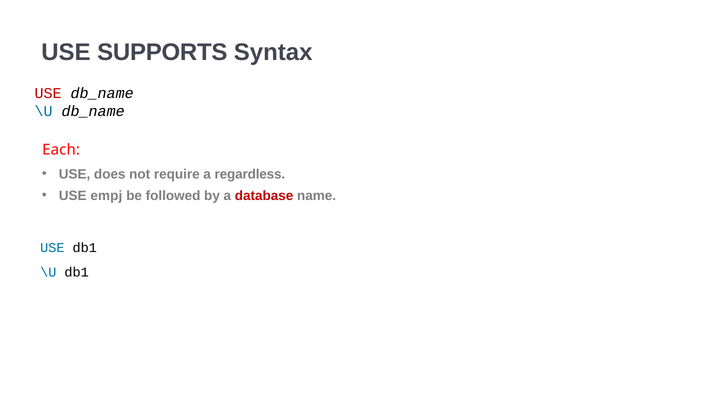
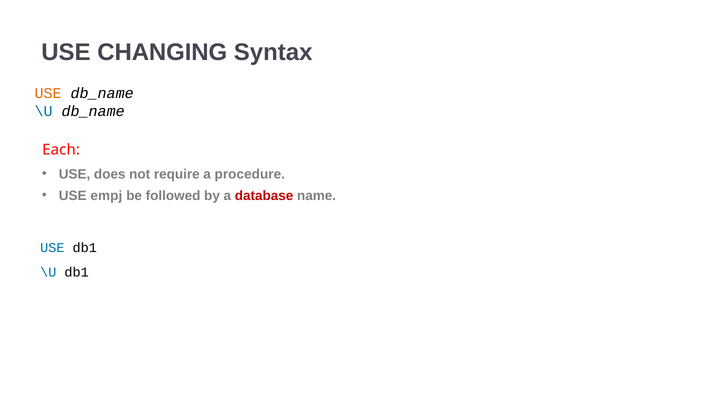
SUPPORTS: SUPPORTS -> CHANGING
USE at (48, 93) colour: red -> orange
regardless: regardless -> procedure
